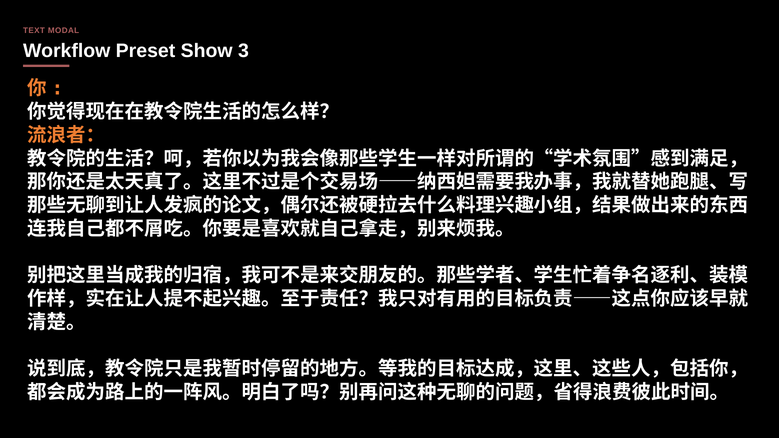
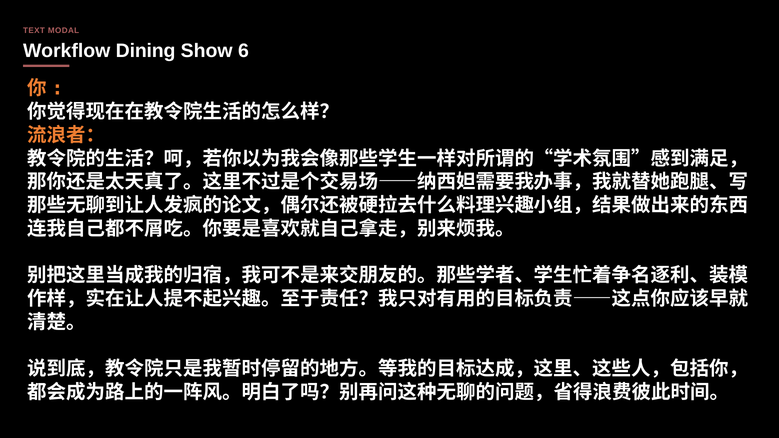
Preset: Preset -> Dining
3: 3 -> 6
